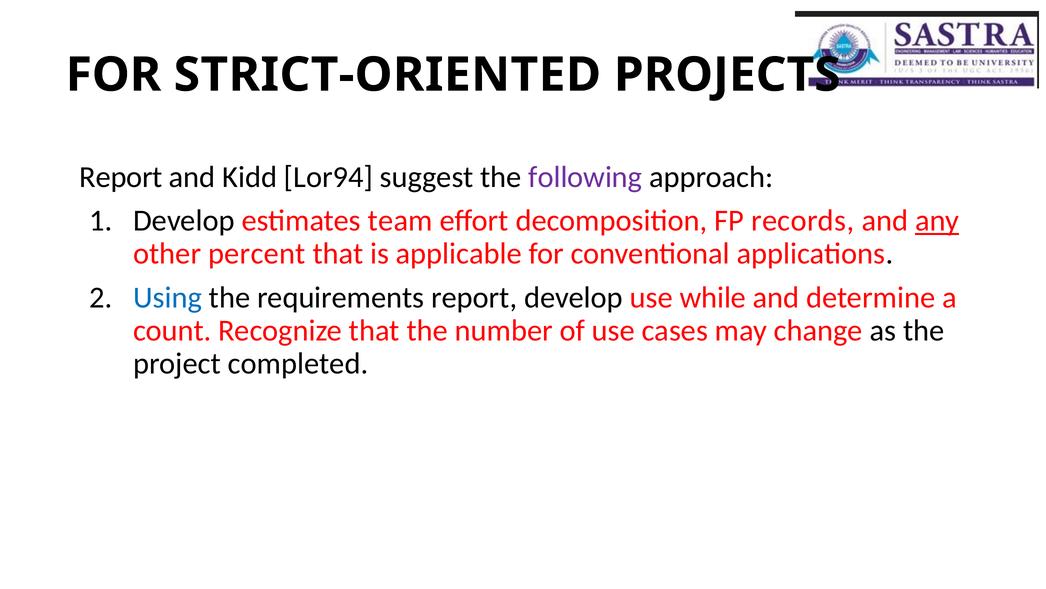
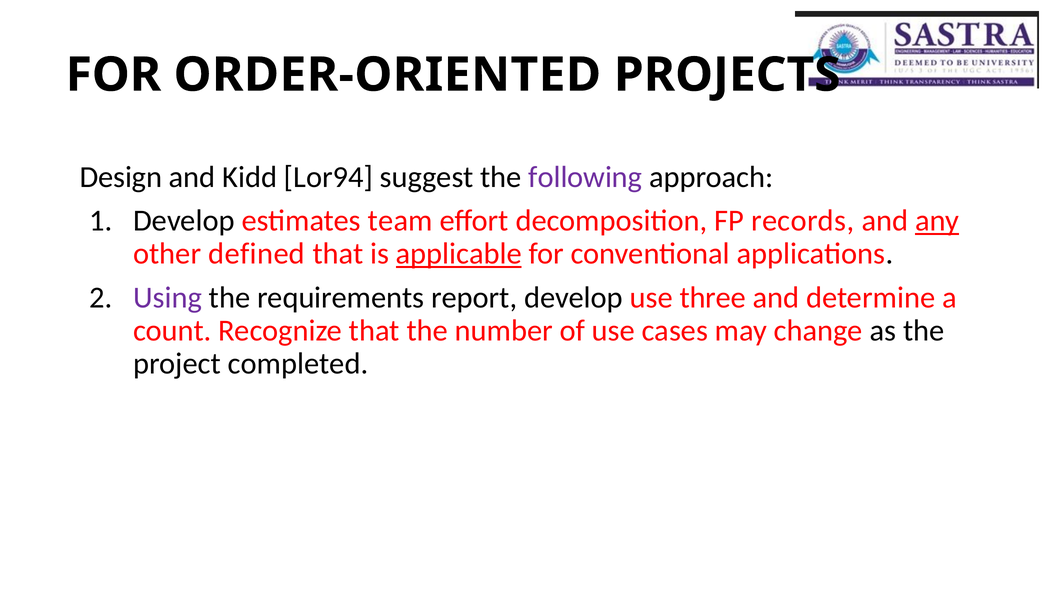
STRICT-ORIENTED: STRICT-ORIENTED -> ORDER-ORIENTED
Report at (121, 177): Report -> Design
percent: percent -> defined
applicable underline: none -> present
Using colour: blue -> purple
while: while -> three
